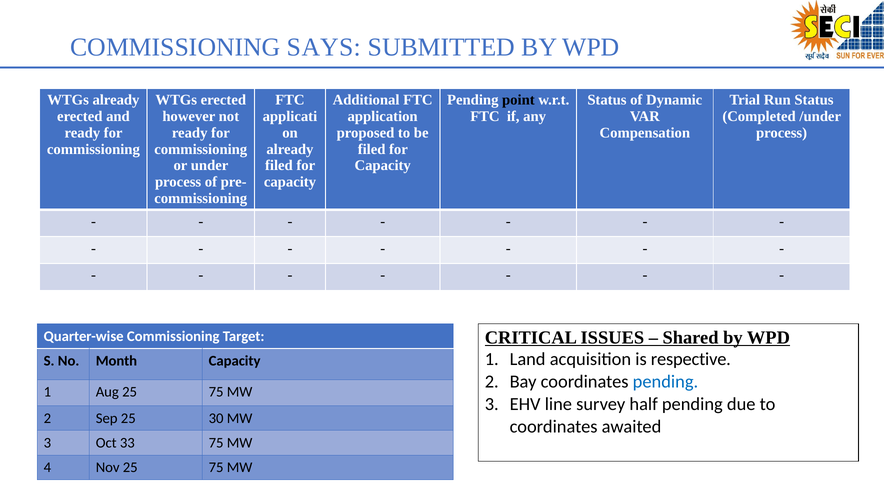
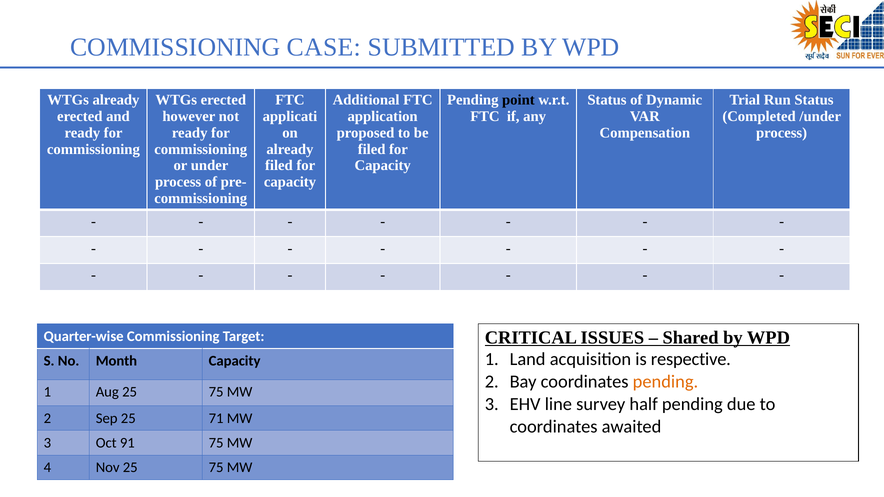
SAYS: SAYS -> CASE
pending at (665, 382) colour: blue -> orange
30: 30 -> 71
33: 33 -> 91
